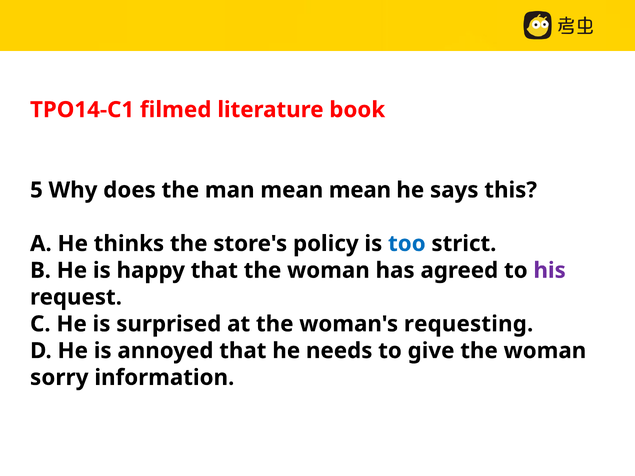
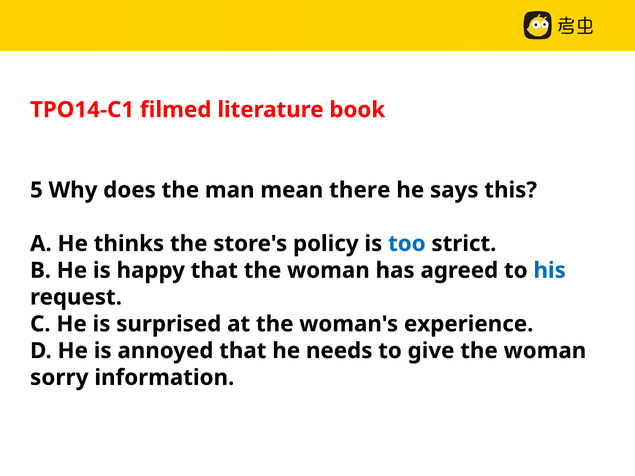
mean mean: mean -> there
his colour: purple -> blue
requesting: requesting -> experience
